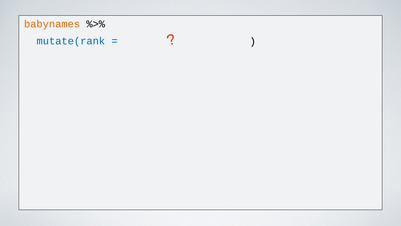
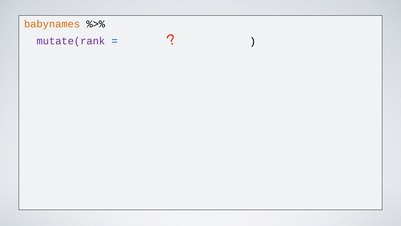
mutate(rank colour: blue -> purple
